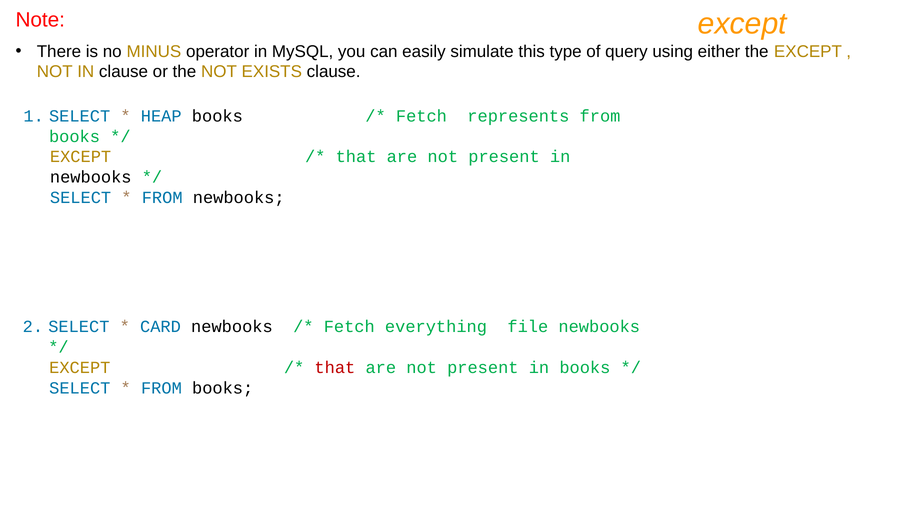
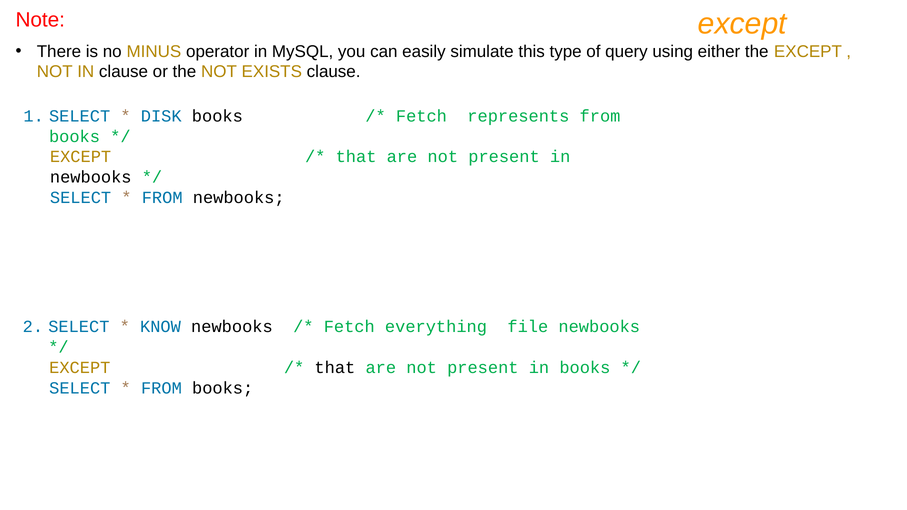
HEAP: HEAP -> DISK
CARD: CARD -> KNOW
that at (335, 368) colour: red -> black
